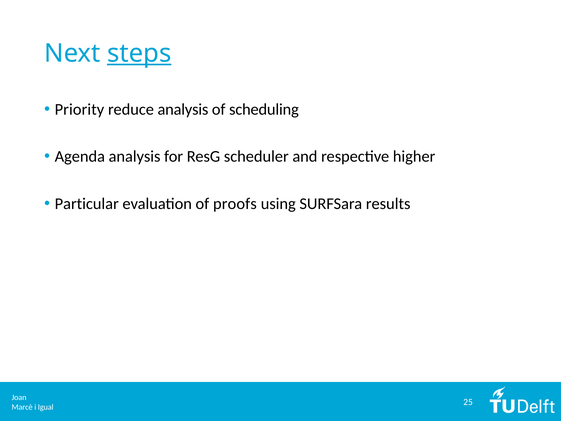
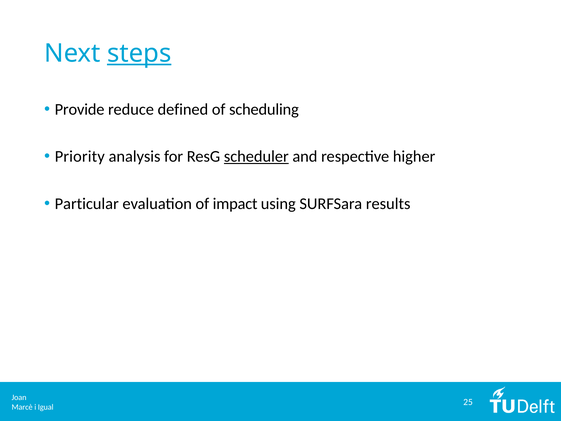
Priority: Priority -> Provide
reduce analysis: analysis -> defined
Agenda: Agenda -> Priority
scheduler underline: none -> present
proofs: proofs -> impact
